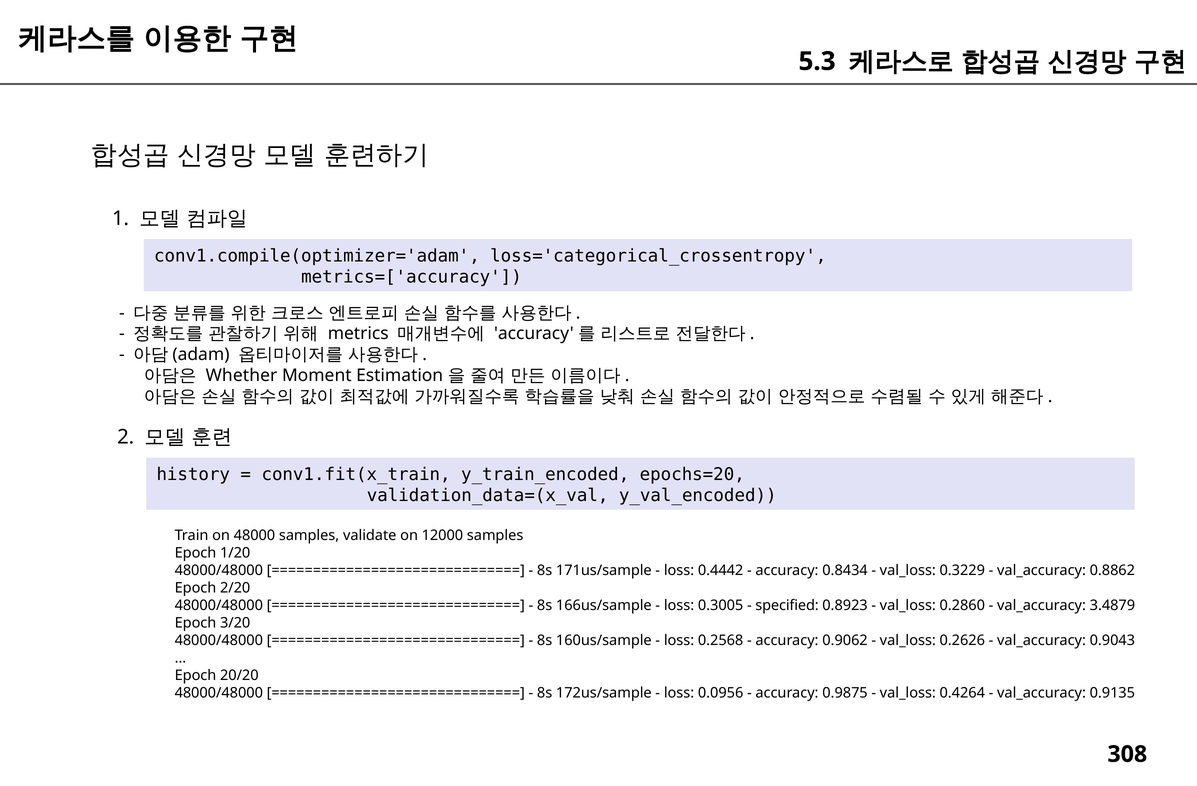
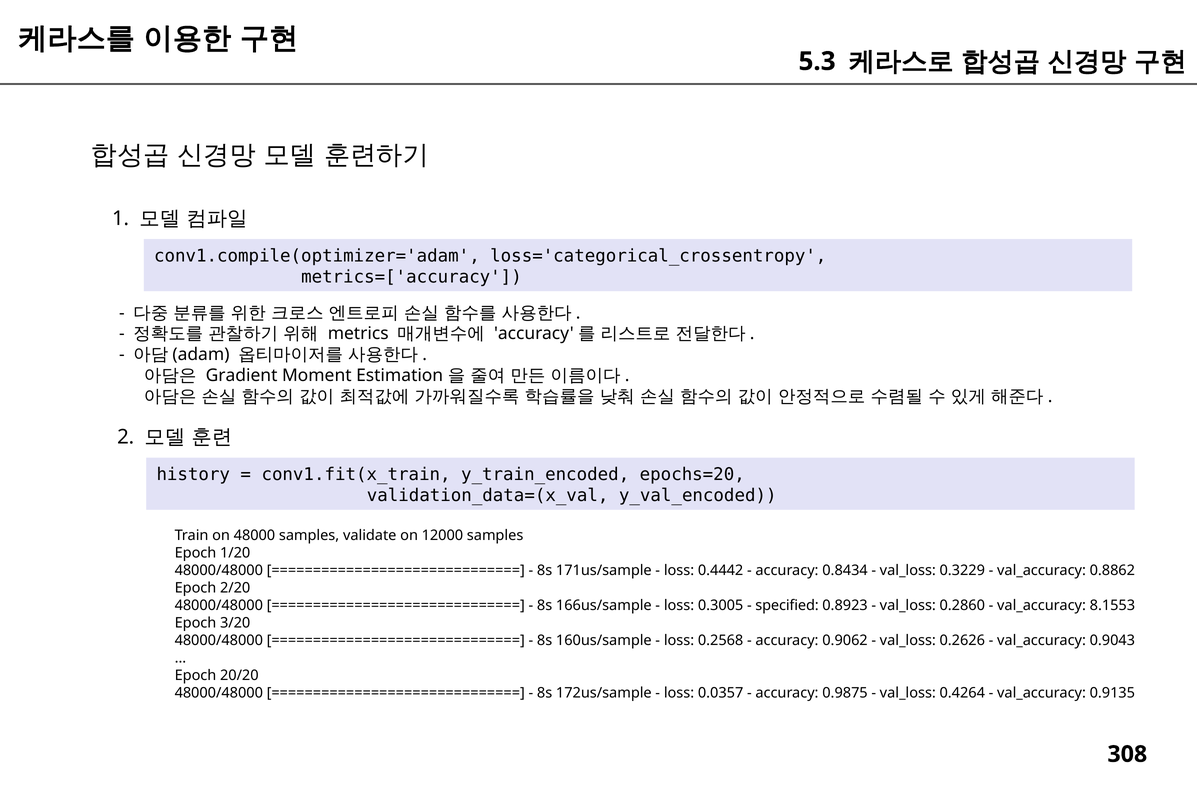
Whether: Whether -> Gradient
3.4879: 3.4879 -> 8.1553
0.0956: 0.0956 -> 0.0357
